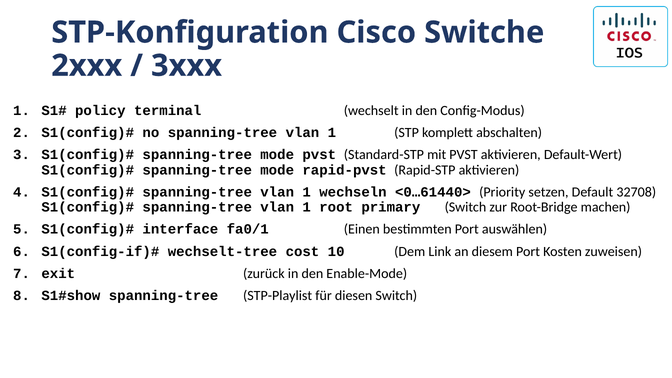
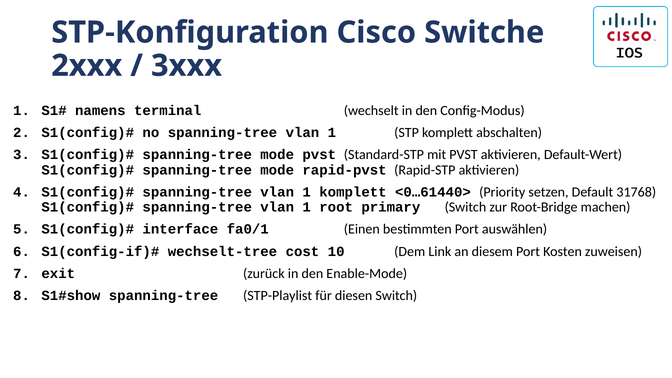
policy: policy -> namens
1 wechseln: wechseln -> komplett
32708: 32708 -> 31768
